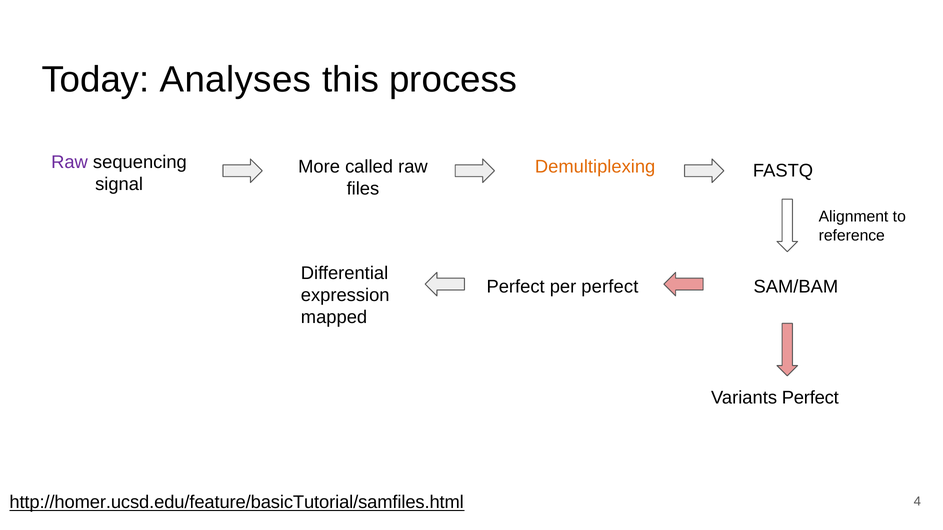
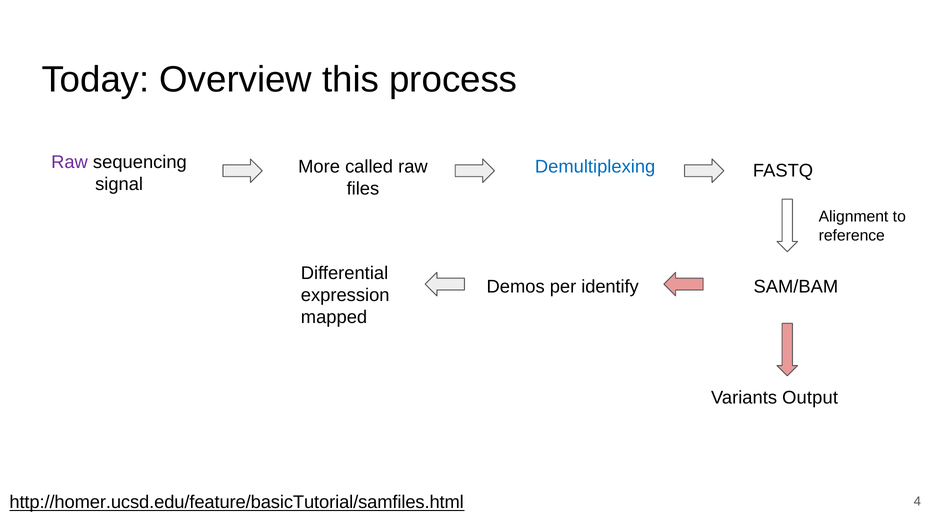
Analyses: Analyses -> Overview
Demultiplexing colour: orange -> blue
Perfect at (516, 287): Perfect -> Demos
per perfect: perfect -> identify
Variants Perfect: Perfect -> Output
